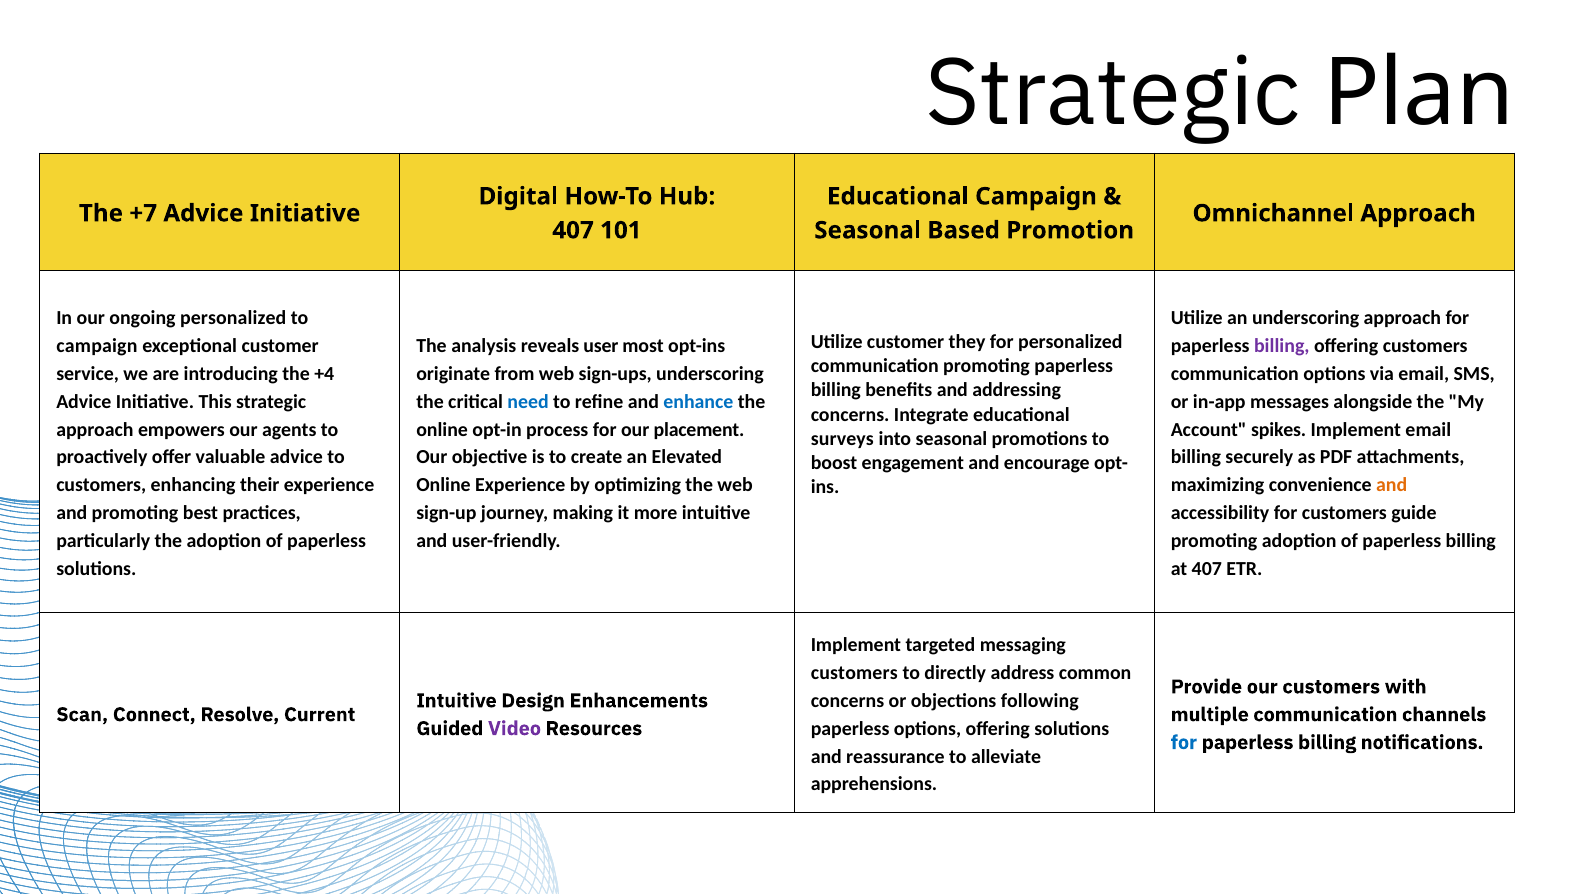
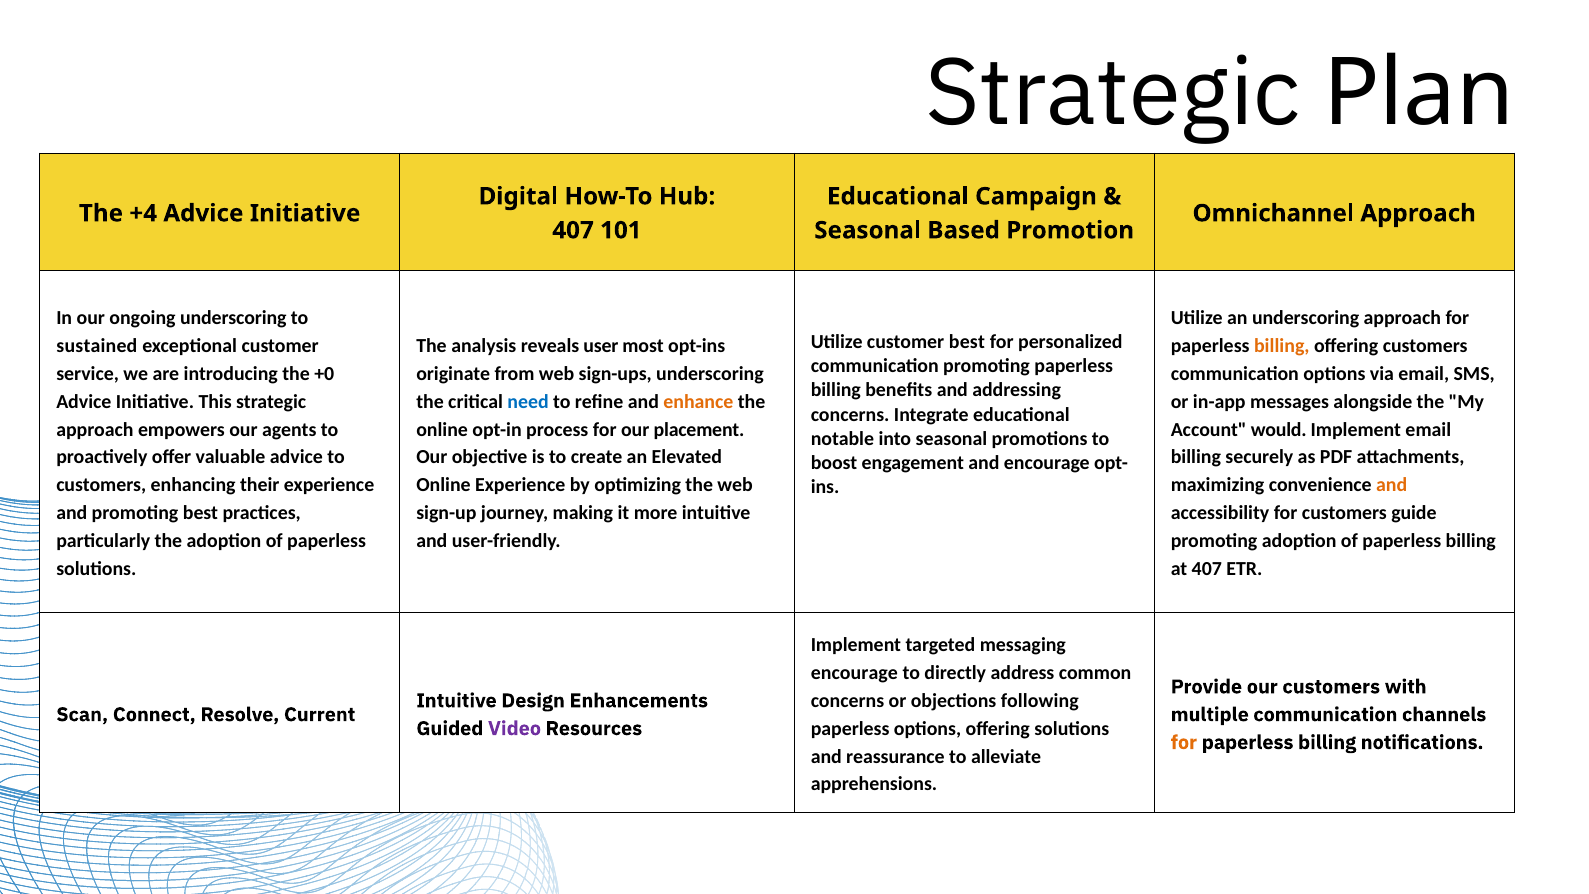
+7: +7 -> +4
ongoing personalized: personalized -> underscoring
customer they: they -> best
campaign at (97, 346): campaign -> sustained
billing at (1282, 346) colour: purple -> orange
+4: +4 -> +0
enhance colour: blue -> orange
spikes: spikes -> would
surveys: surveys -> notable
customers at (854, 673): customers -> encourage
for at (1184, 742) colour: blue -> orange
